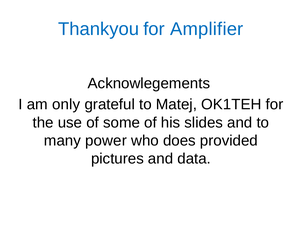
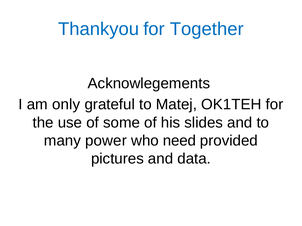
Amplifier: Amplifier -> Together
does: does -> need
